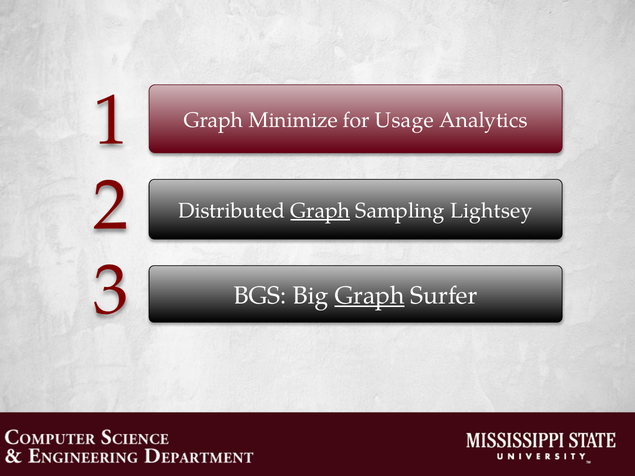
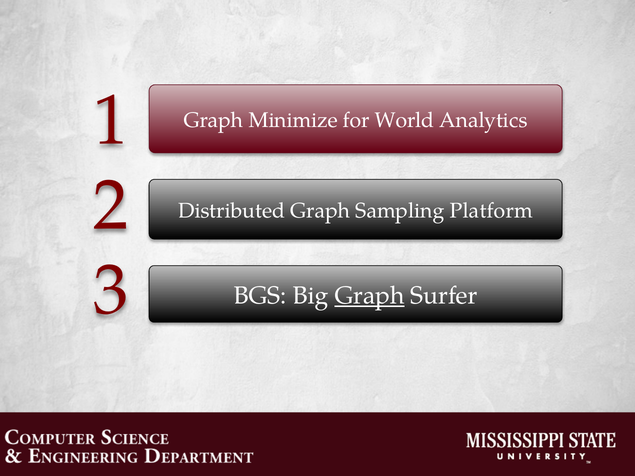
Usage: Usage -> World
Graph at (320, 211) underline: present -> none
Lightsey: Lightsey -> Platform
